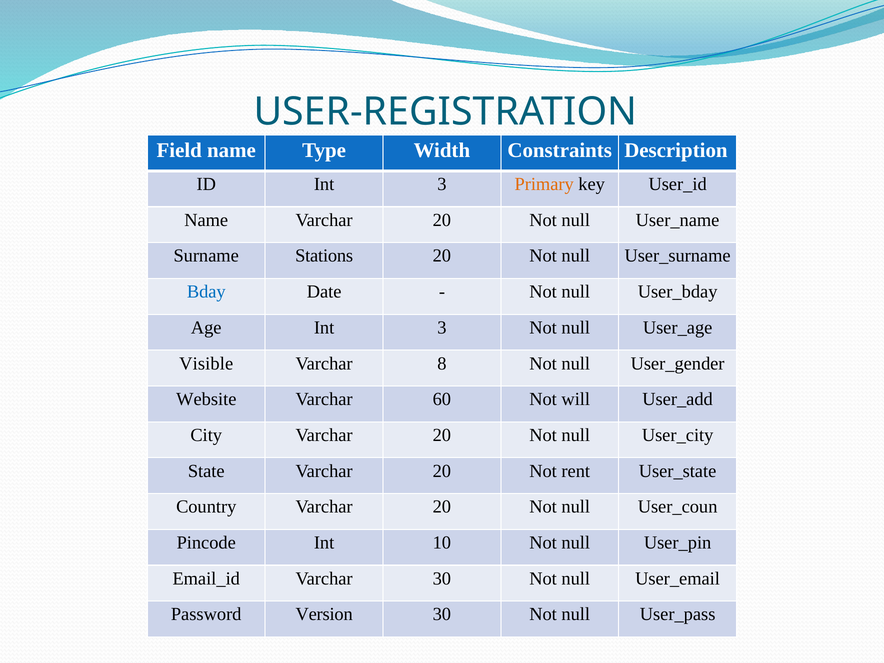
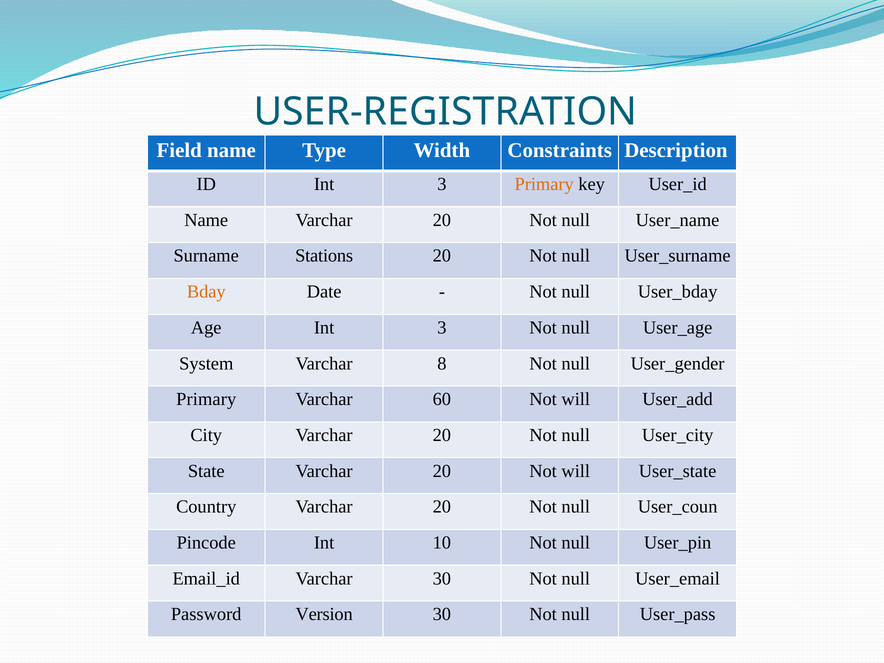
Bday colour: blue -> orange
Visible: Visible -> System
Website at (206, 399): Website -> Primary
20 Not rent: rent -> will
